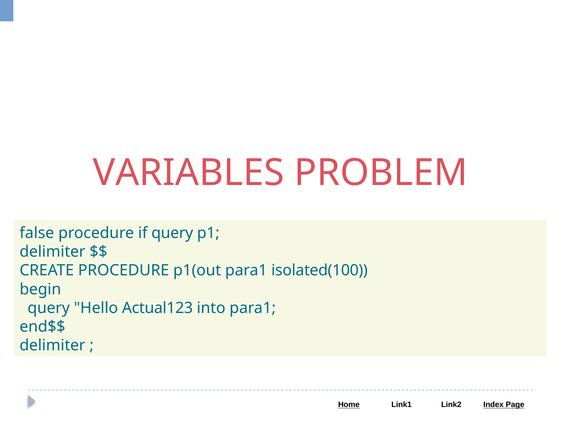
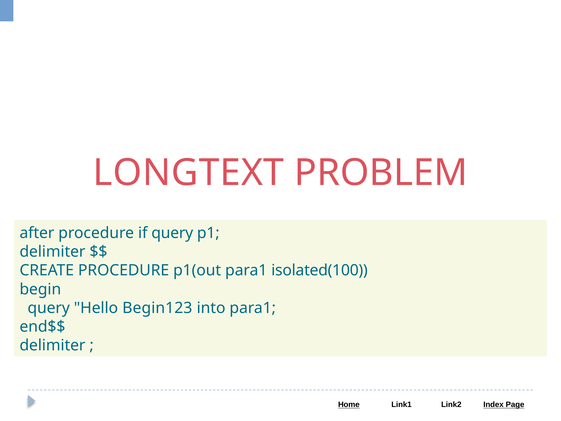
VARIABLES: VARIABLES -> LONGTEXT
false: false -> after
Actual123: Actual123 -> Begin123
